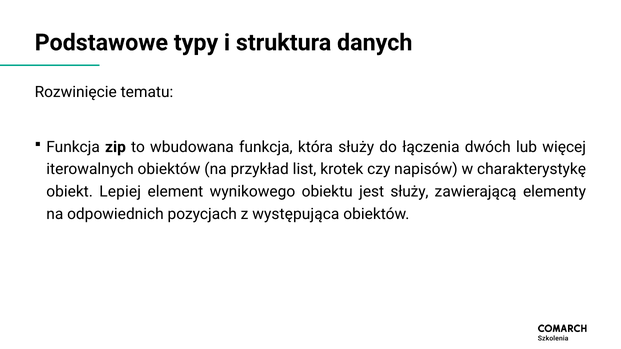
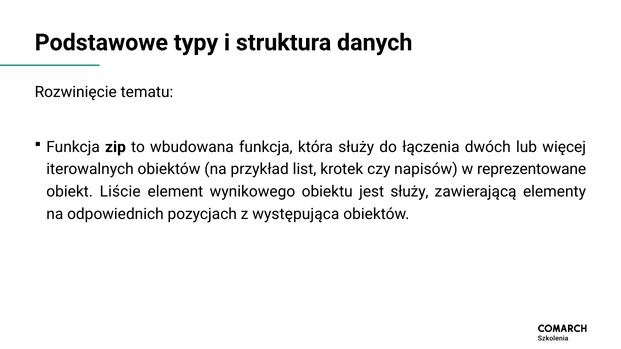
charakterystykę: charakterystykę -> reprezentowane
Lepiej: Lepiej -> Liście
